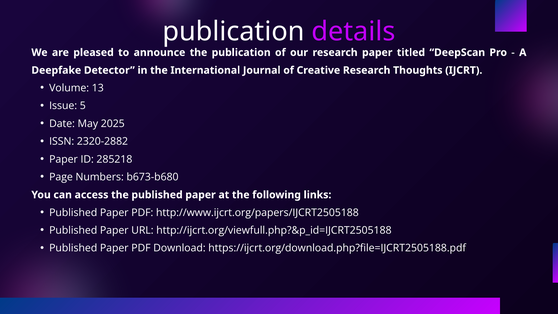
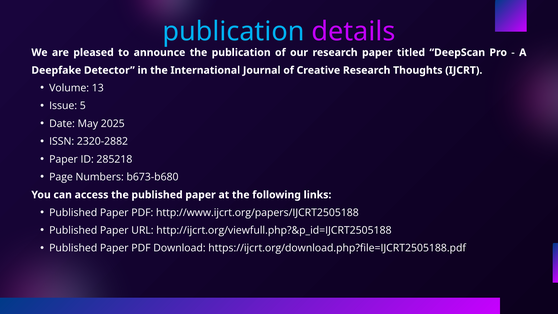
publication at (233, 31) colour: white -> light blue
